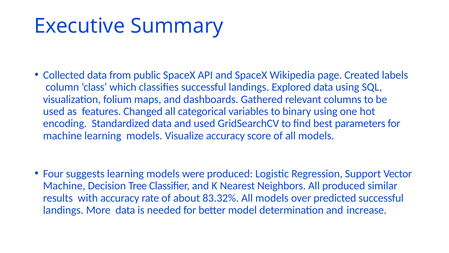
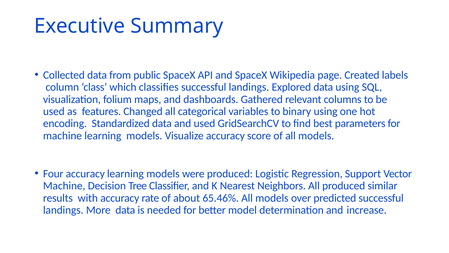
Four suggests: suggests -> accuracy
83.32%: 83.32% -> 65.46%
